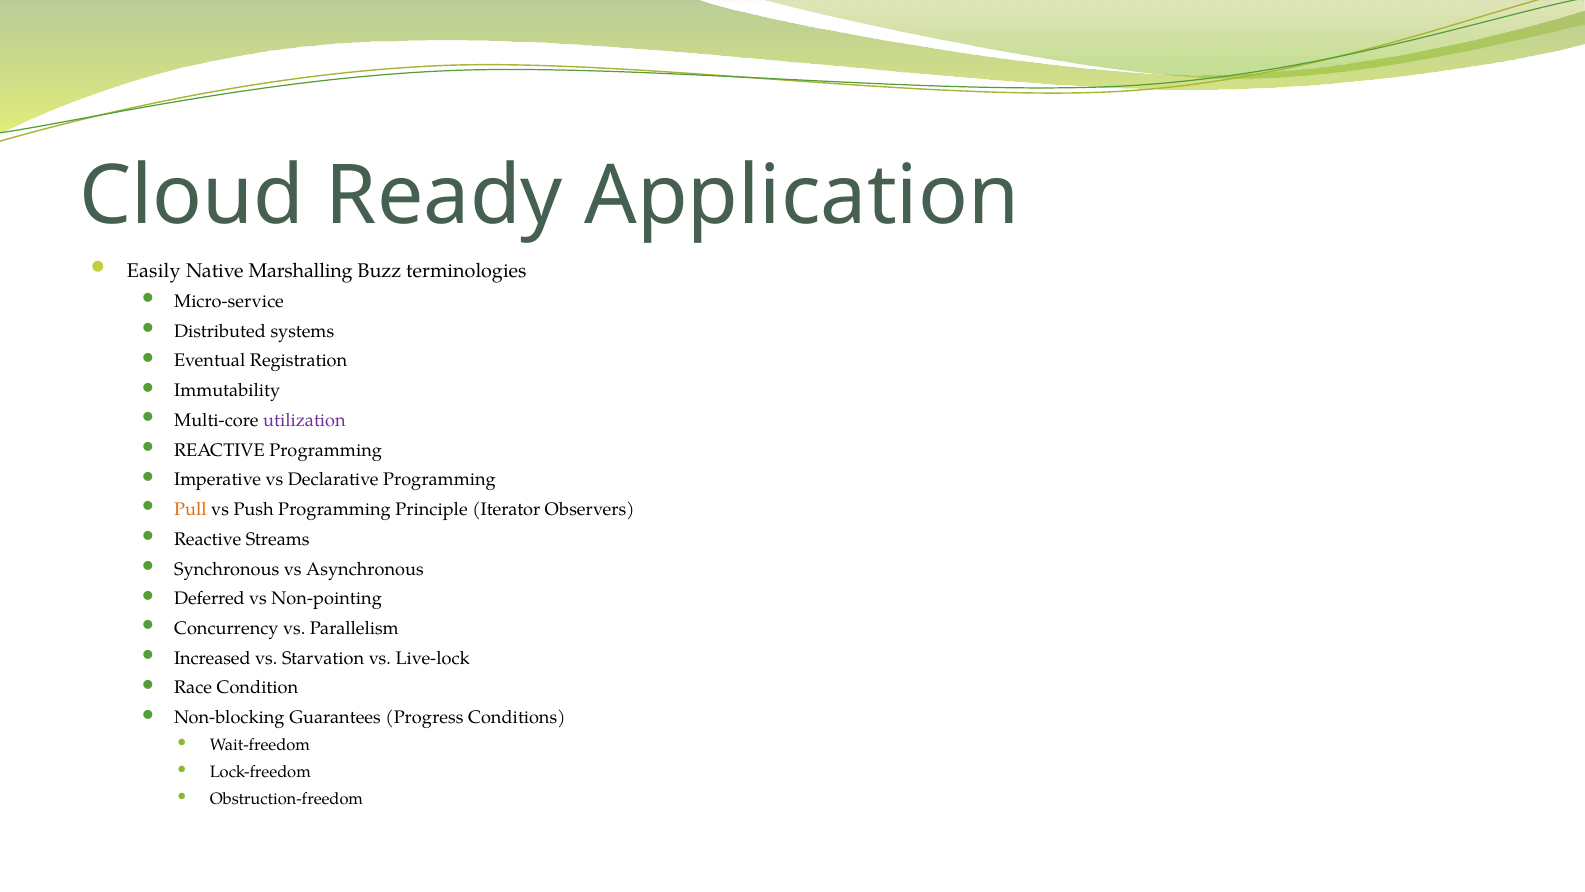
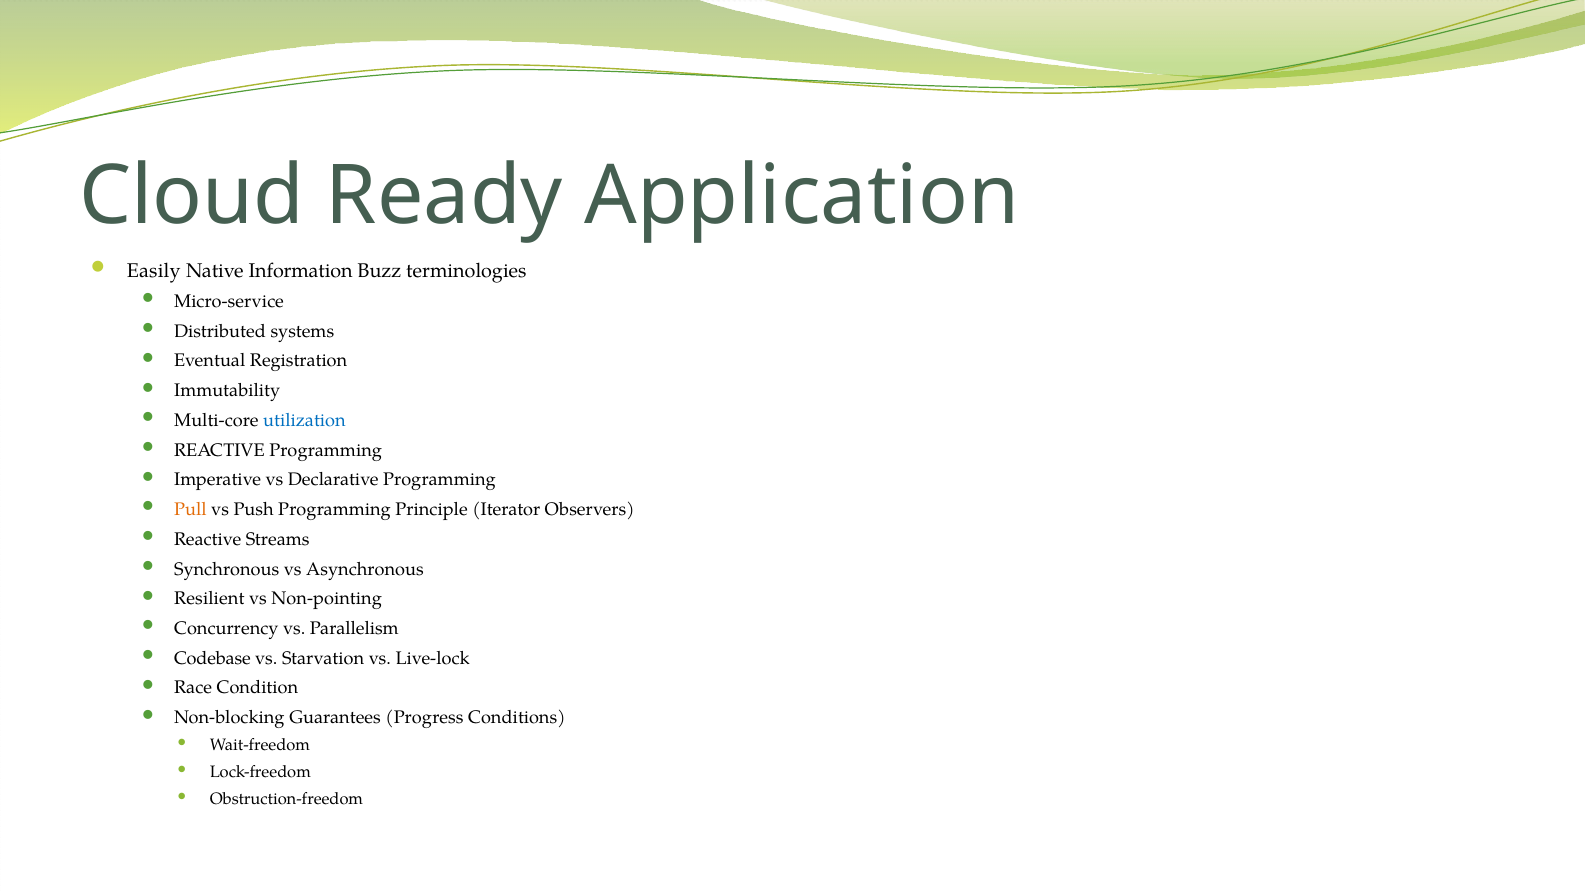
Marshalling: Marshalling -> Information
utilization colour: purple -> blue
Deferred: Deferred -> Resilient
Increased: Increased -> Codebase
